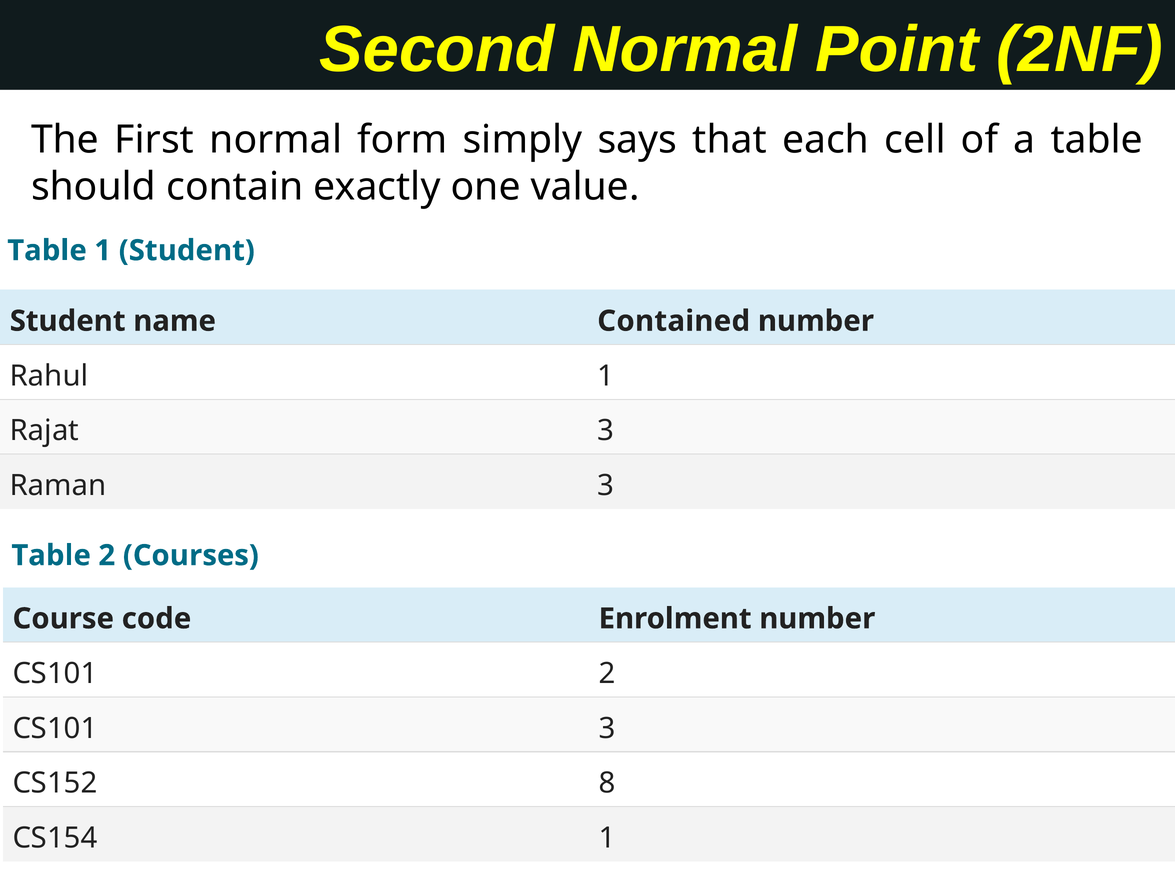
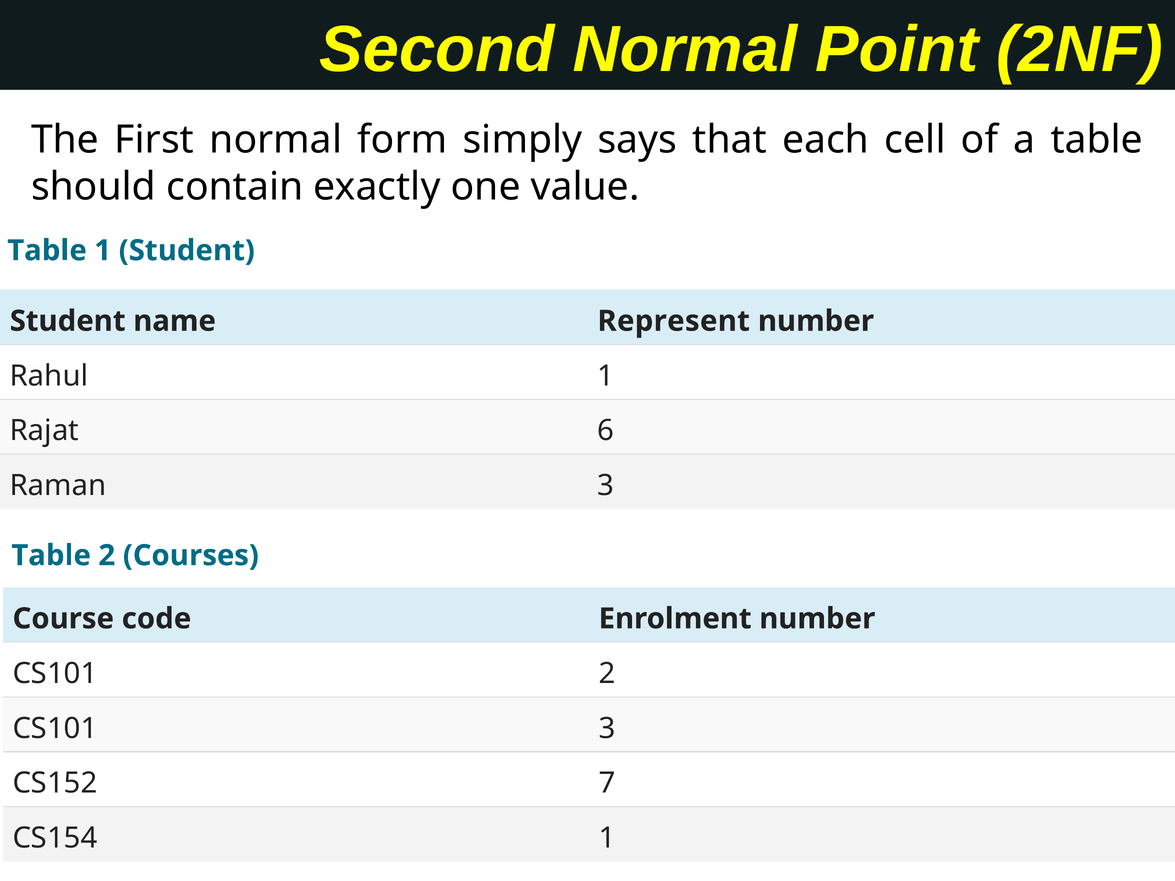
Contained: Contained -> Represent
Rajat 3: 3 -> 6
8: 8 -> 7
